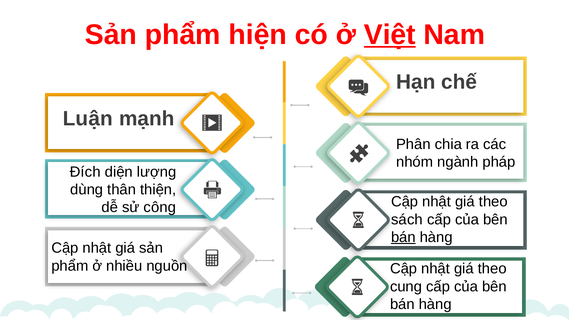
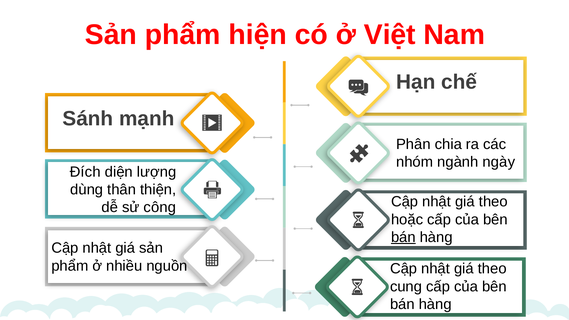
Việt underline: present -> none
Luận: Luận -> Sánh
pháp: pháp -> ngày
sách: sách -> hoặc
